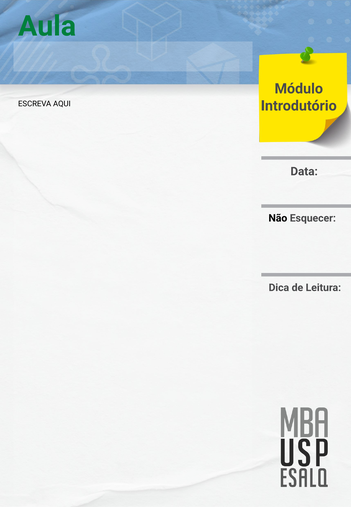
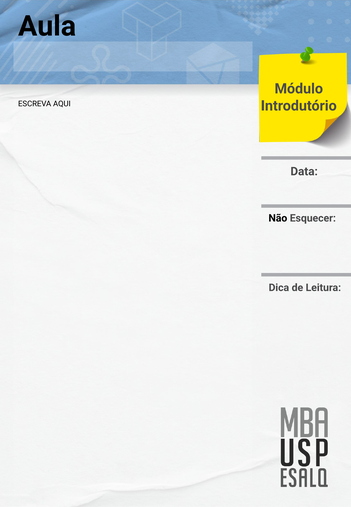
Aula colour: green -> black
